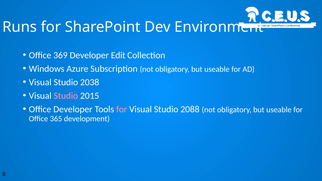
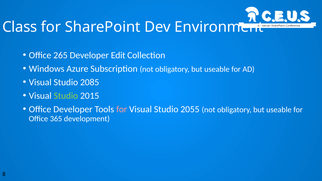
Runs: Runs -> Class
369: 369 -> 265
2038: 2038 -> 2085
Studio at (66, 96) colour: pink -> light green
2088: 2088 -> 2055
